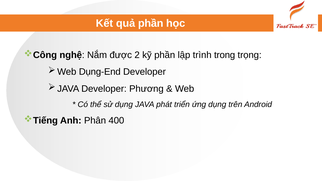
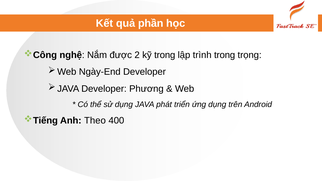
kỹ phần: phần -> trong
Dụng-End: Dụng-End -> Ngày-End
Phân: Phân -> Theo
